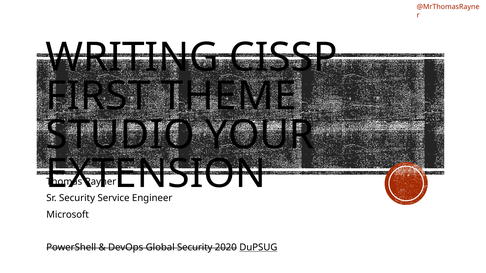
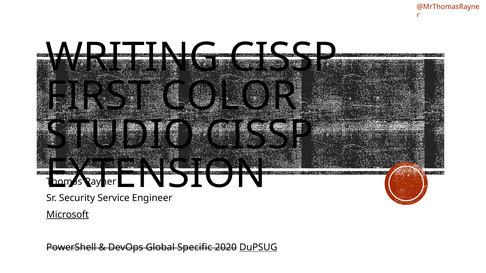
THEME: THEME -> COLOR
STUDIO YOUR: YOUR -> CISSP
Microsoft underline: none -> present
Global Security: Security -> Specific
